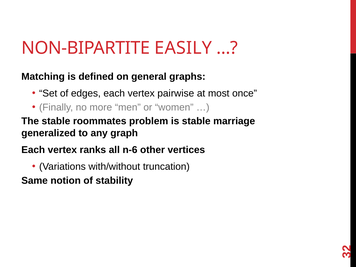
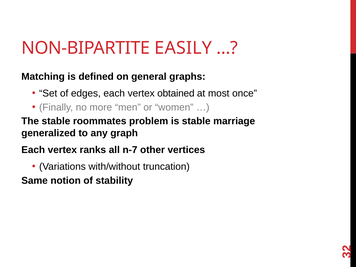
pairwise: pairwise -> obtained
n-6: n-6 -> n-7
